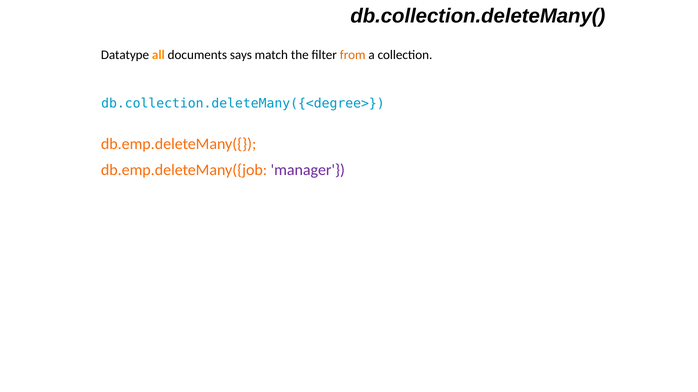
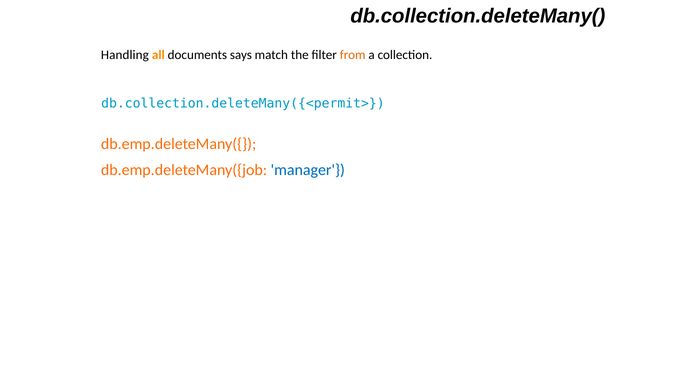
Datatype: Datatype -> Handling
db.collection.deleteMany({<degree>: db.collection.deleteMany({<degree> -> db.collection.deleteMany({<permit>
manager colour: purple -> blue
